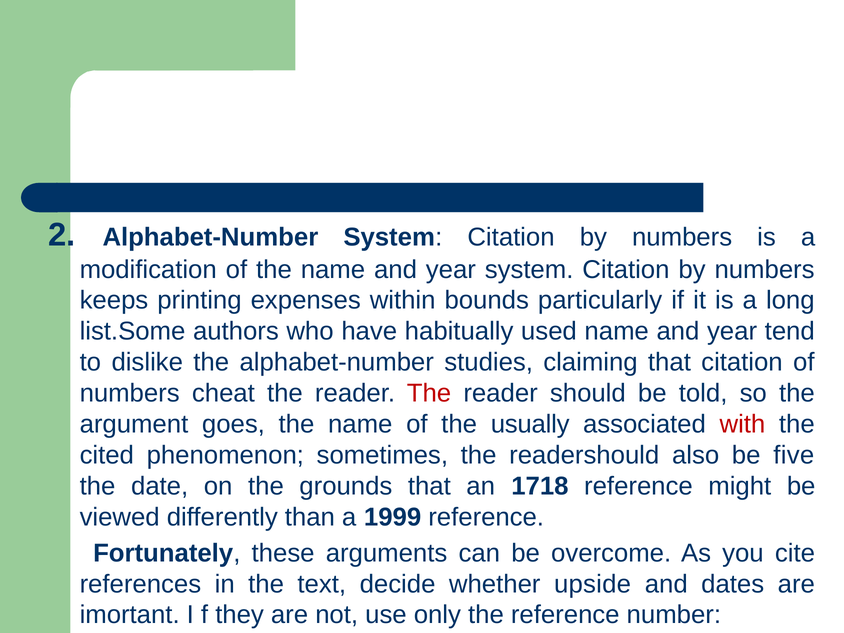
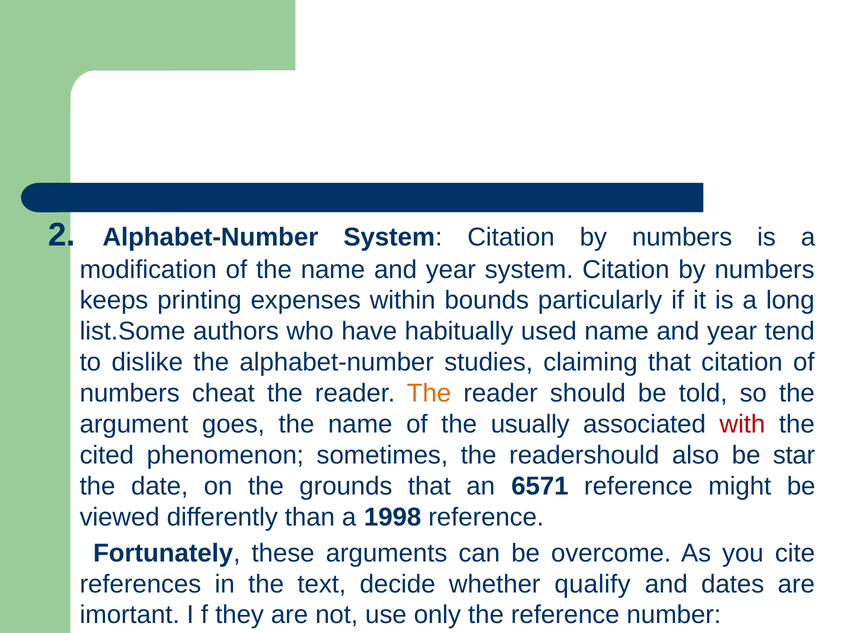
The at (429, 393) colour: red -> orange
five: five -> star
1718: 1718 -> 6571
1999: 1999 -> 1998
upside: upside -> qualify
